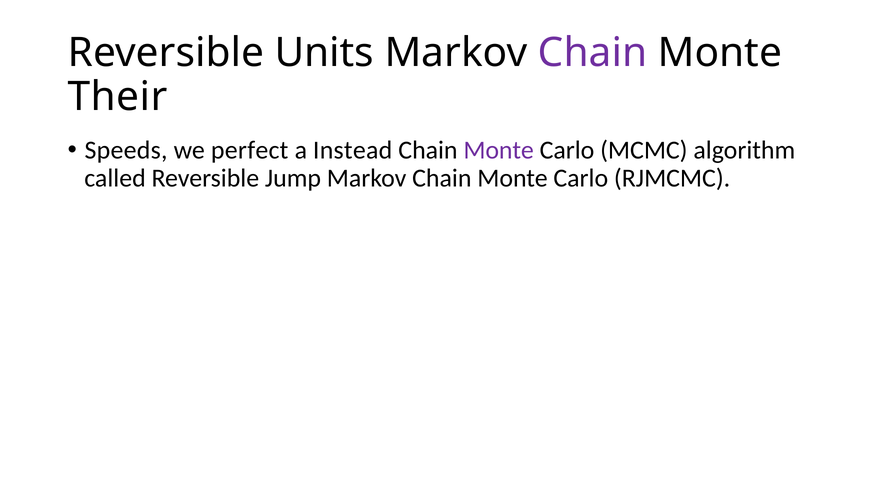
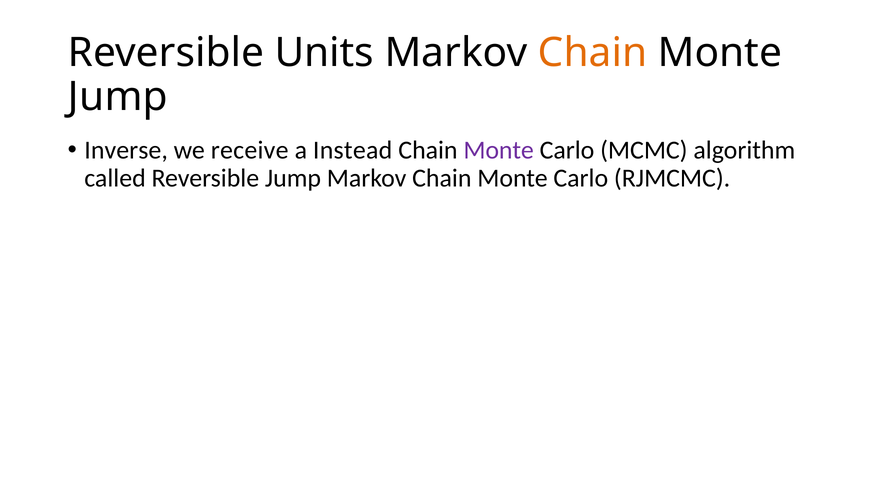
Chain at (593, 53) colour: purple -> orange
Their at (118, 97): Their -> Jump
Speeds: Speeds -> Inverse
perfect: perfect -> receive
